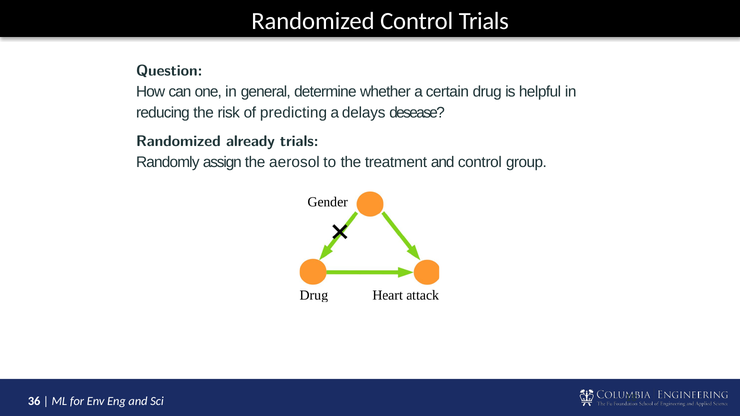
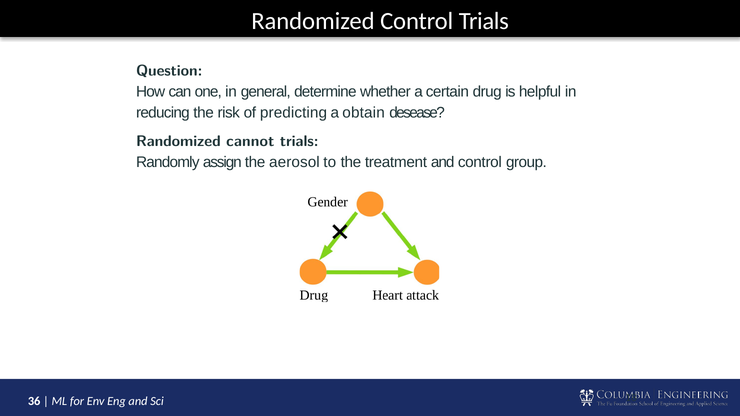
delays: delays -> obtain
already: already -> cannot
